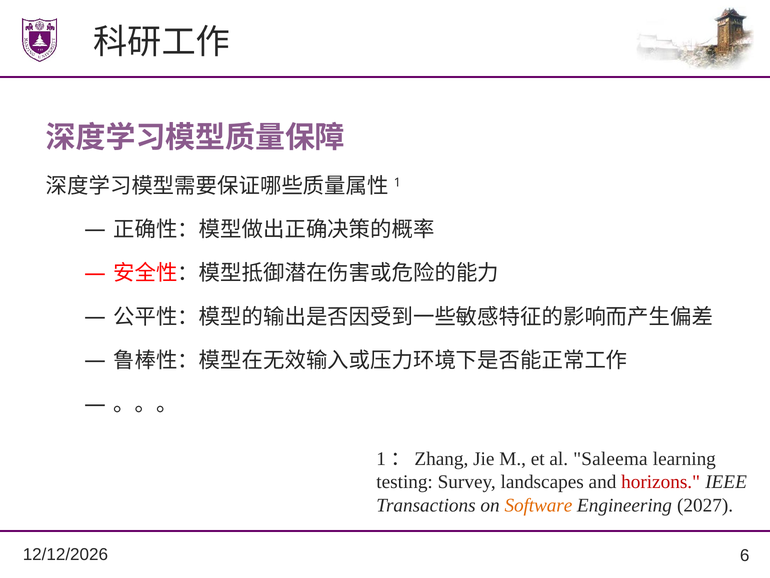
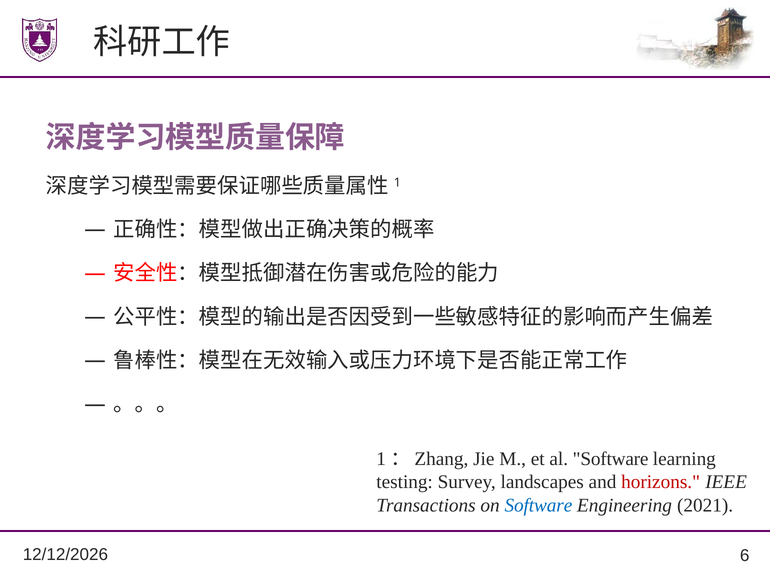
al Saleema: Saleema -> Software
Software at (538, 505) colour: orange -> blue
2027: 2027 -> 2021
